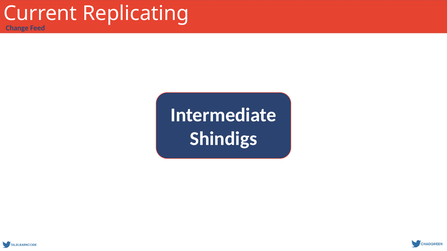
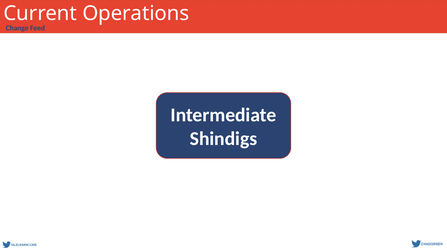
Replicating: Replicating -> Operations
